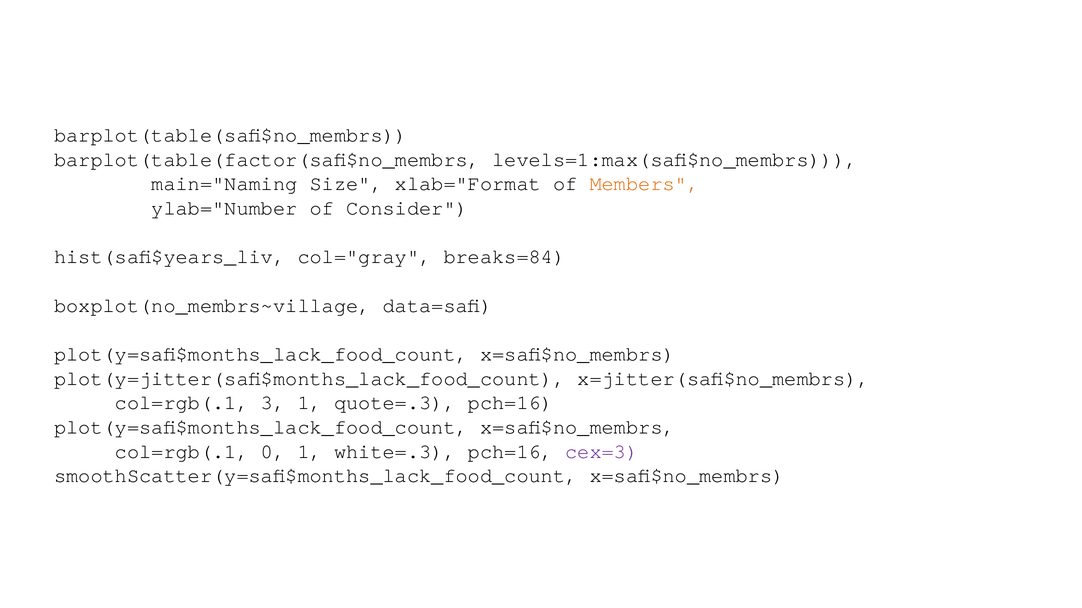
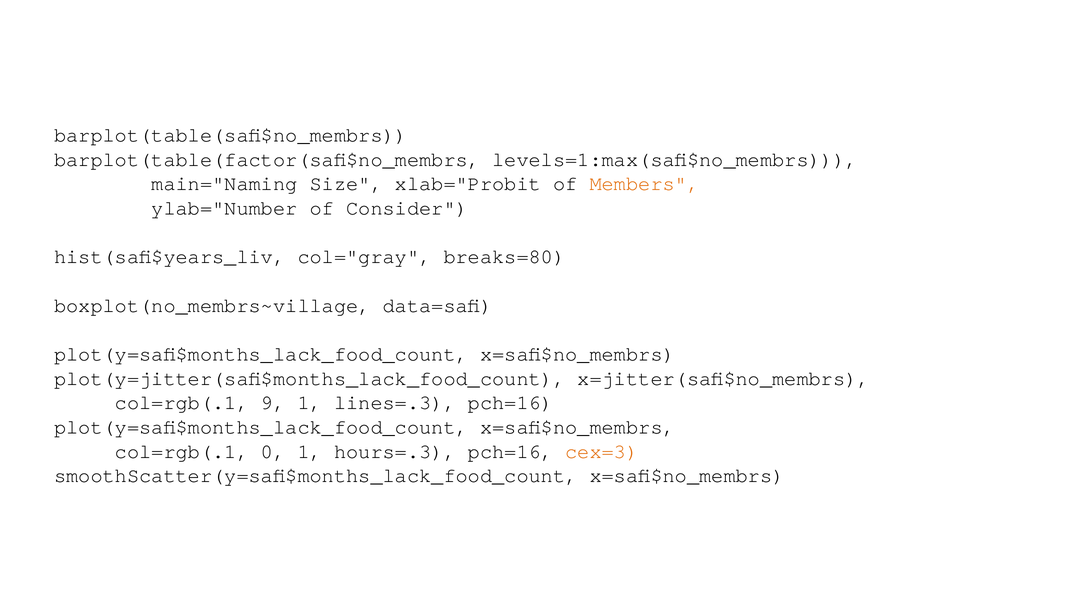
xlab="Format: xlab="Format -> xlab="Probit
breaks=84: breaks=84 -> breaks=80
3: 3 -> 9
quote=.3: quote=.3 -> lines=.3
white=.3: white=.3 -> hours=.3
cex=3 colour: purple -> orange
